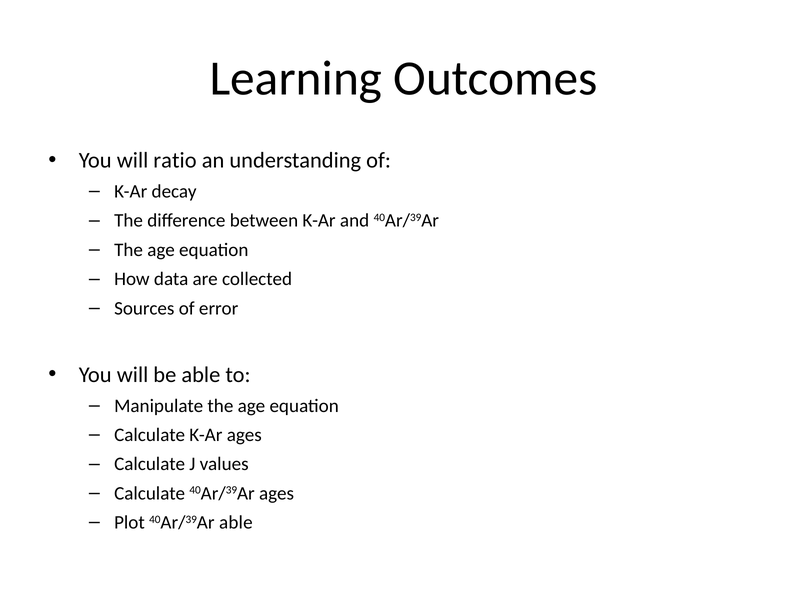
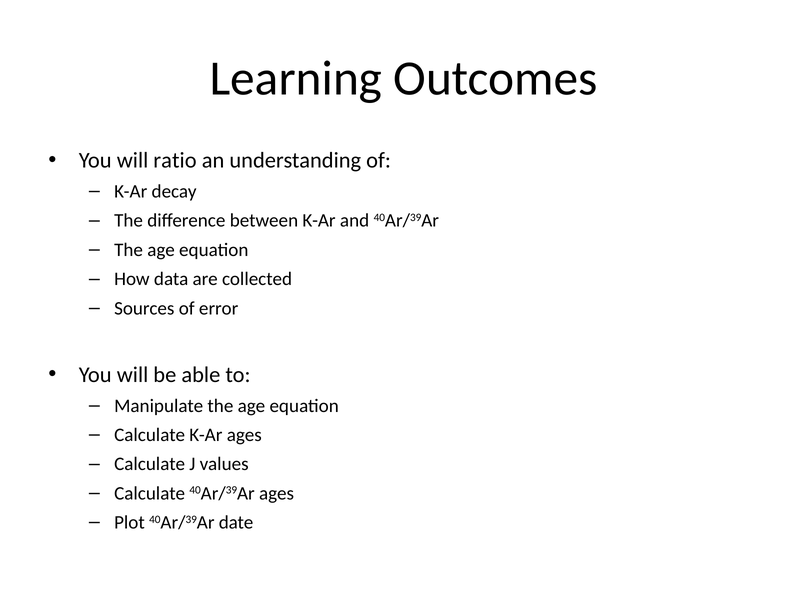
40Ar/39Ar able: able -> date
